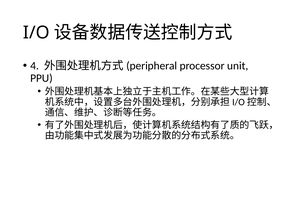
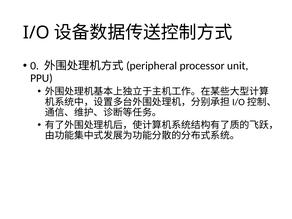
4: 4 -> 0
